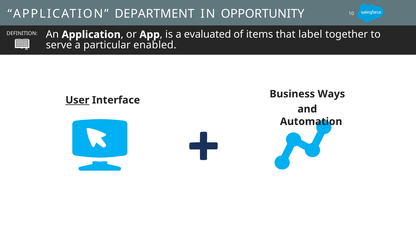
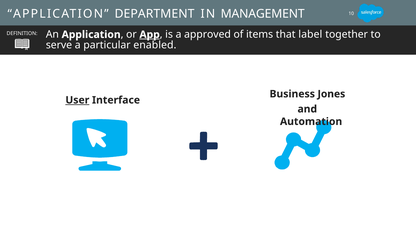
OPPORTUNITY: OPPORTUNITY -> MANAGEMENT
App underline: none -> present
evaluated: evaluated -> approved
Ways: Ways -> Jones
